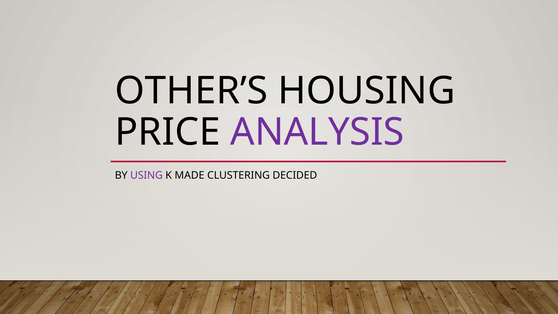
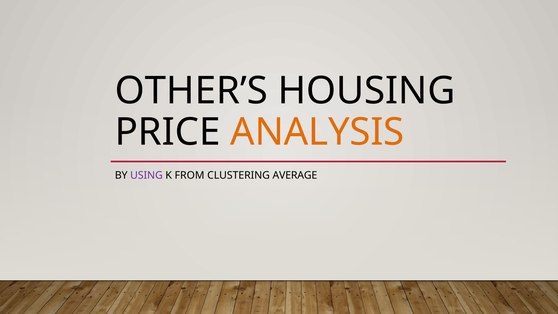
ANALYSIS colour: purple -> orange
MADE: MADE -> FROM
DECIDED: DECIDED -> AVERAGE
